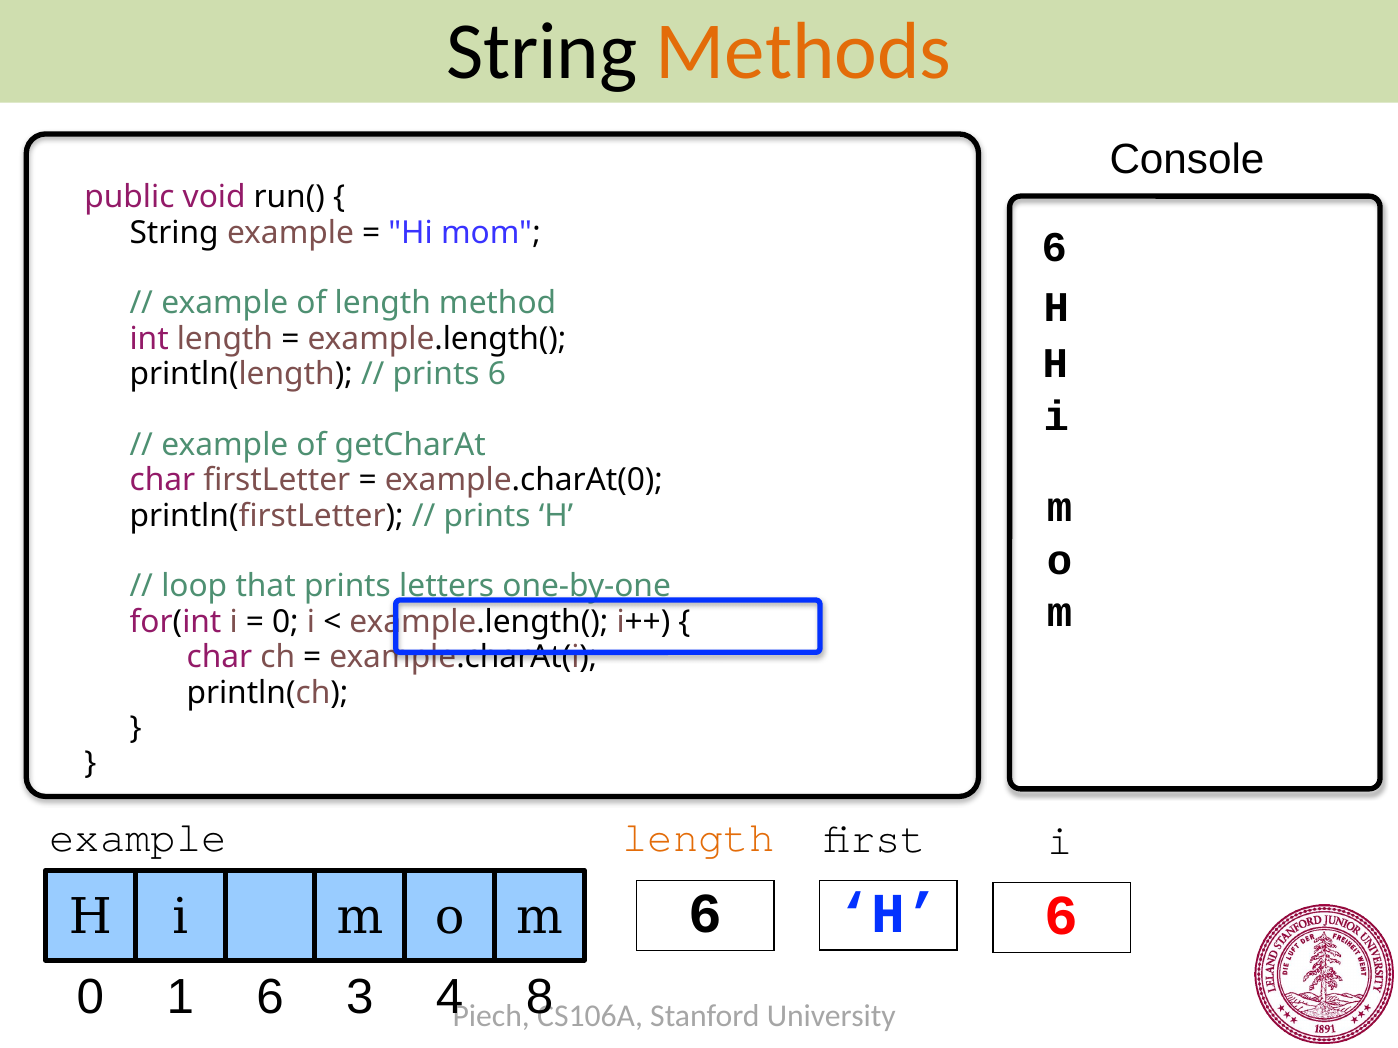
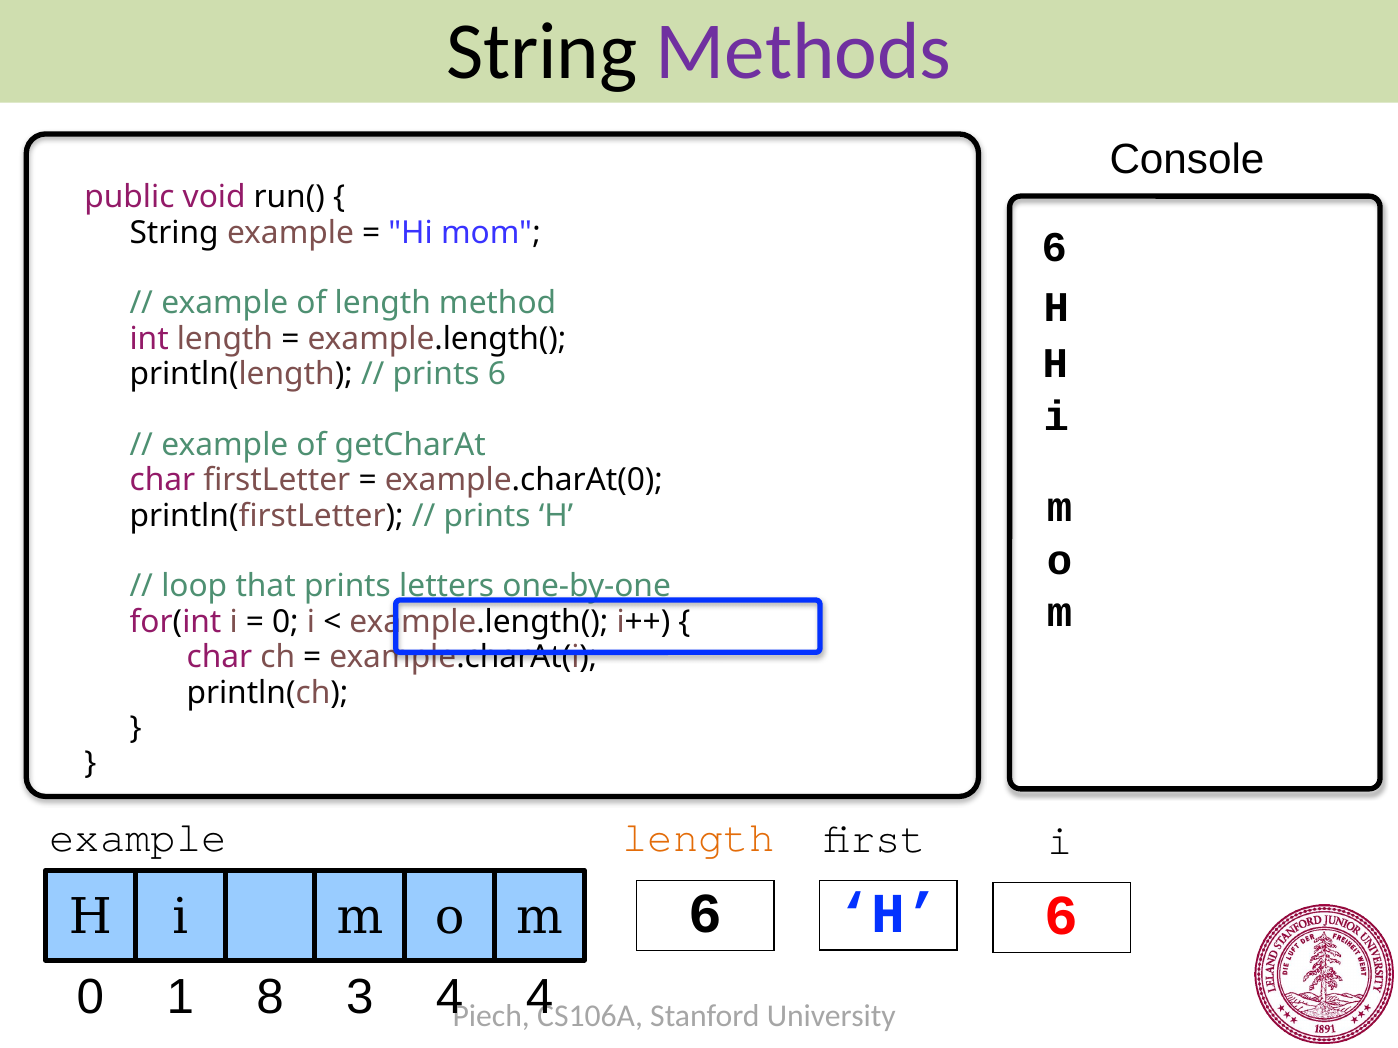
Methods colour: orange -> purple
1 6: 6 -> 8
4 8: 8 -> 4
